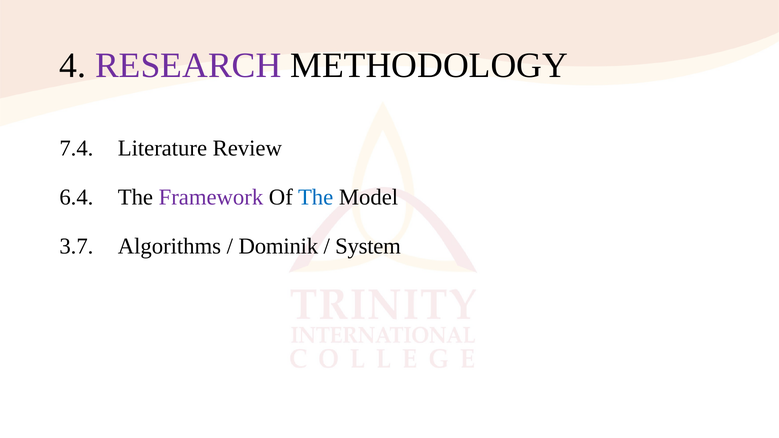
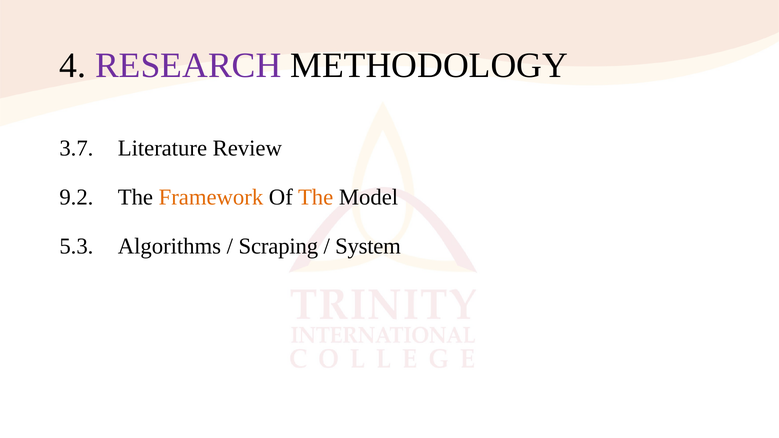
7.4: 7.4 -> 3.7
6.4: 6.4 -> 9.2
Framework colour: purple -> orange
The at (316, 197) colour: blue -> orange
3.7: 3.7 -> 5.3
Dominik: Dominik -> Scraping
